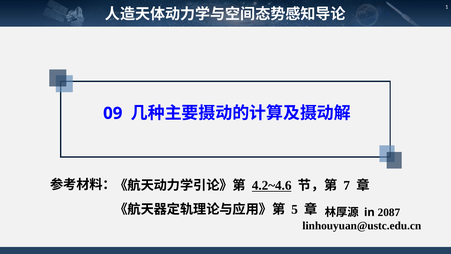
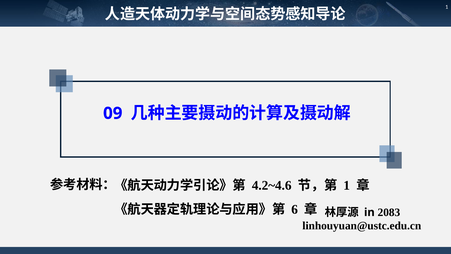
4.2~4.6 underline: present -> none
7 at (347, 185): 7 -> 1
5: 5 -> 6
2087: 2087 -> 2083
